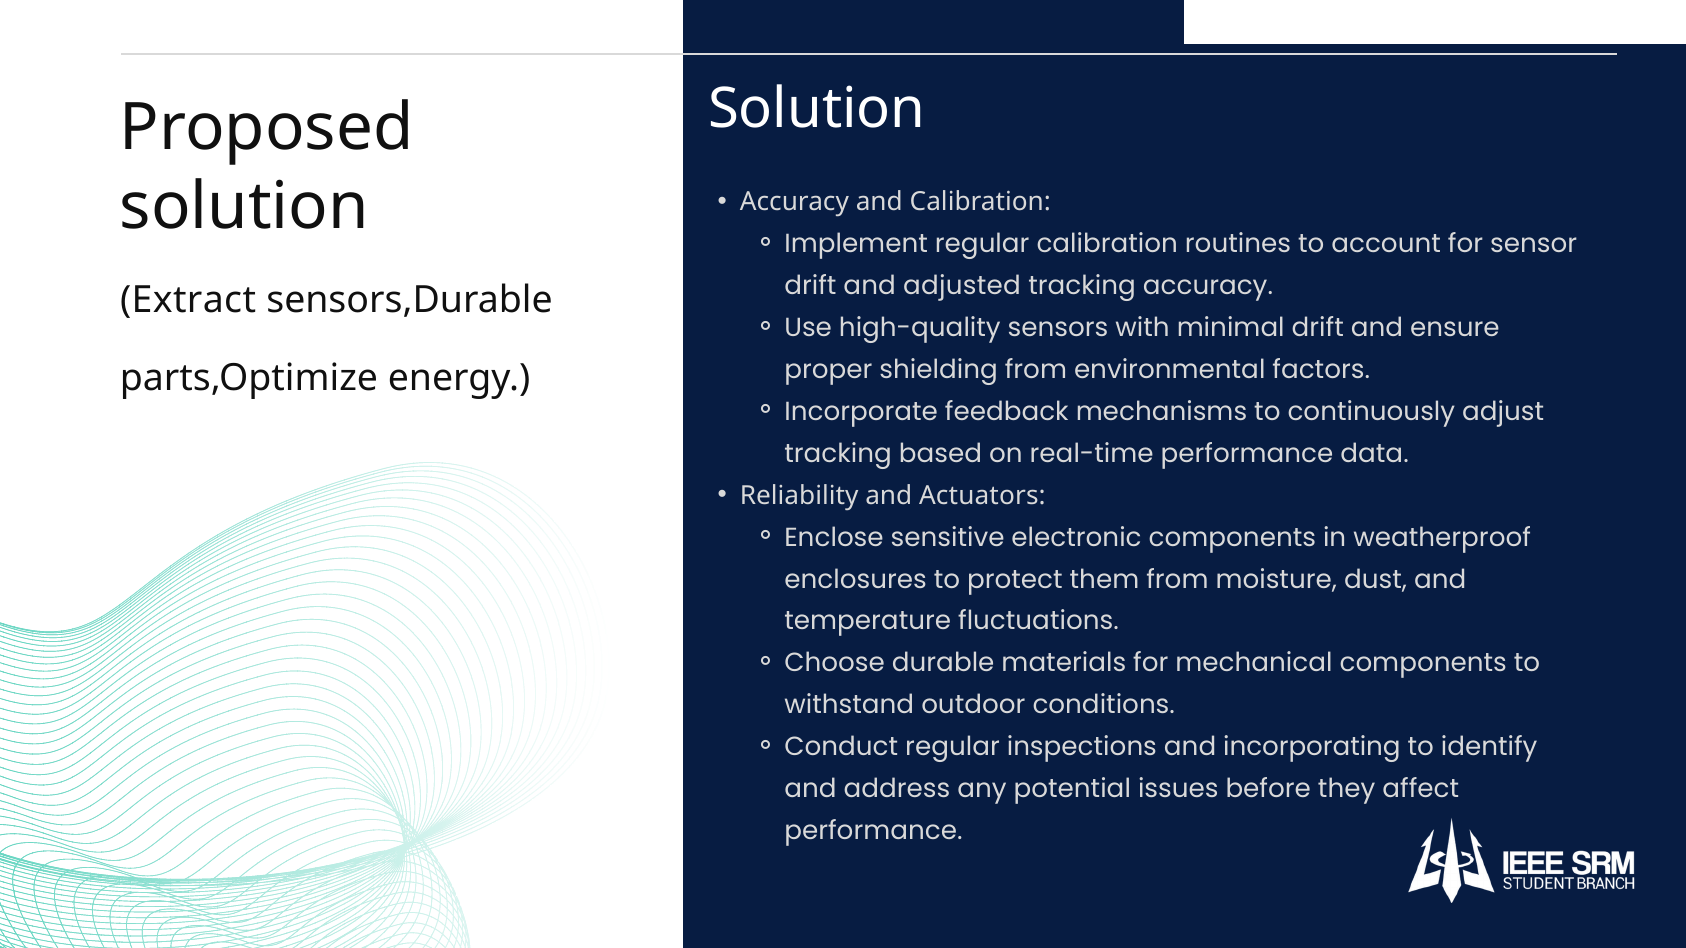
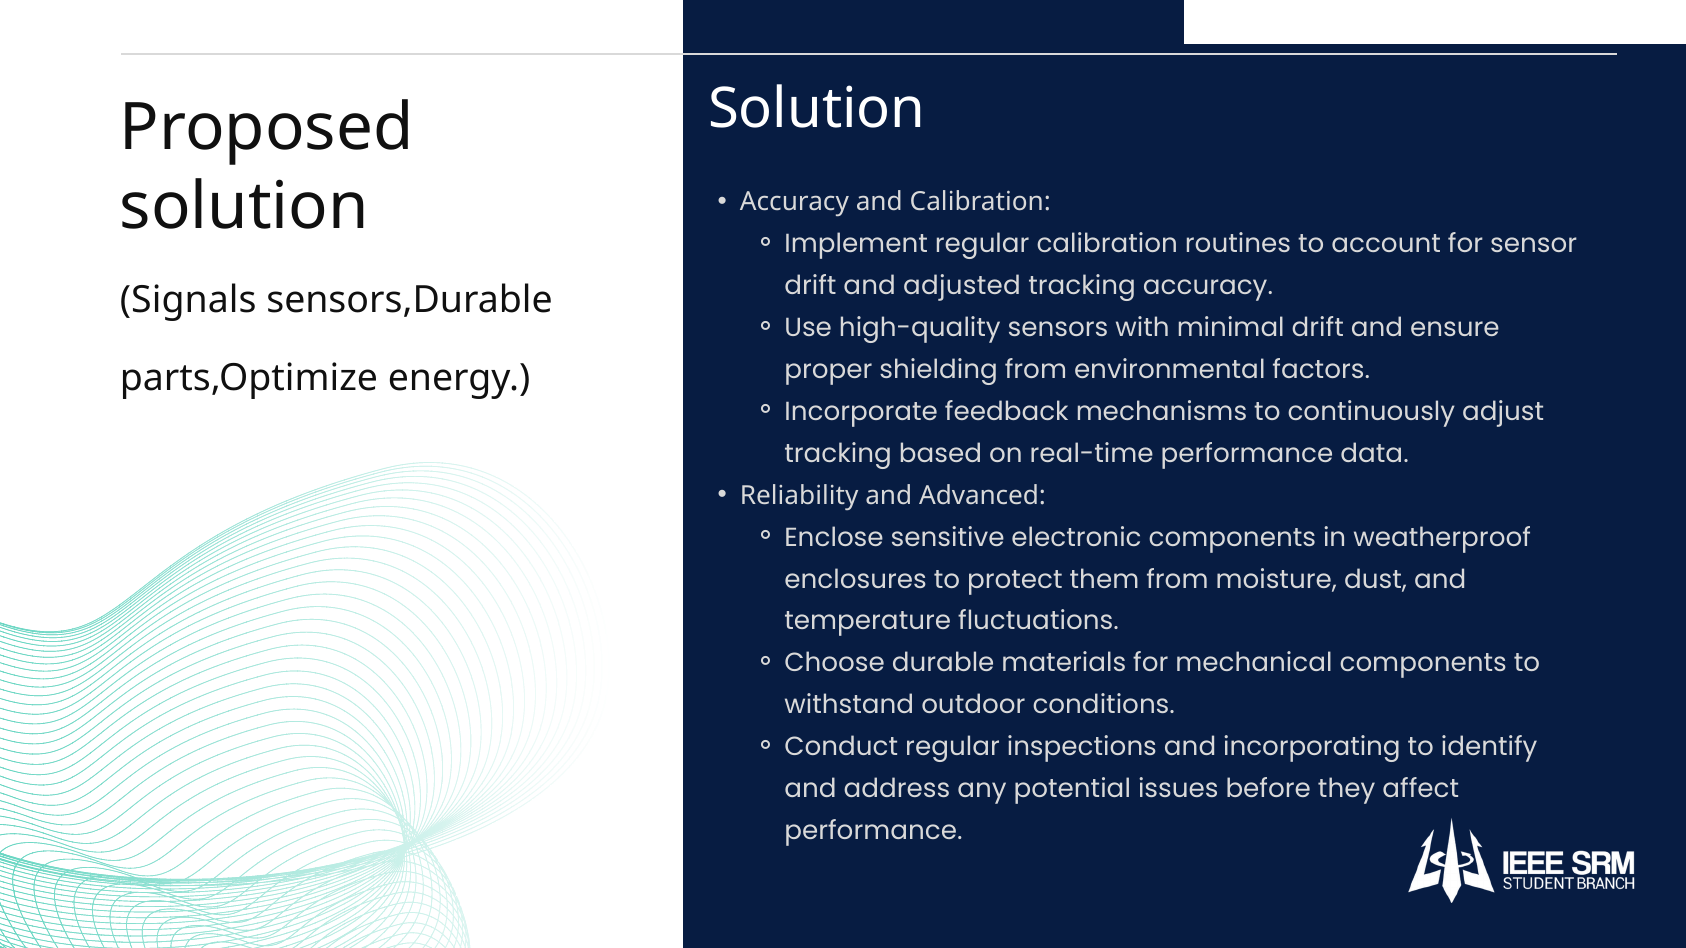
Extract: Extract -> Signals
Actuators: Actuators -> Advanced
